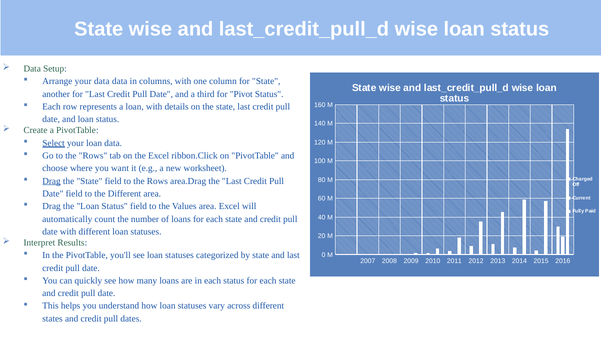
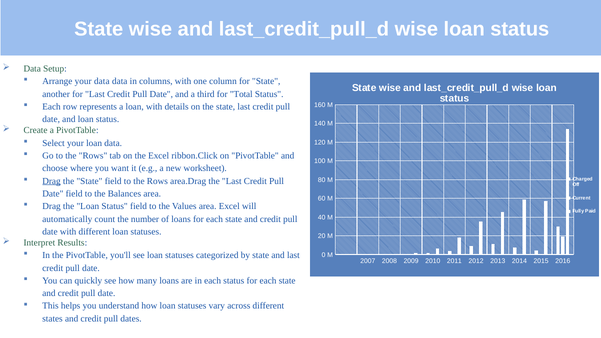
Pivot: Pivot -> Total
Select underline: present -> none
the Different: Different -> Balances
